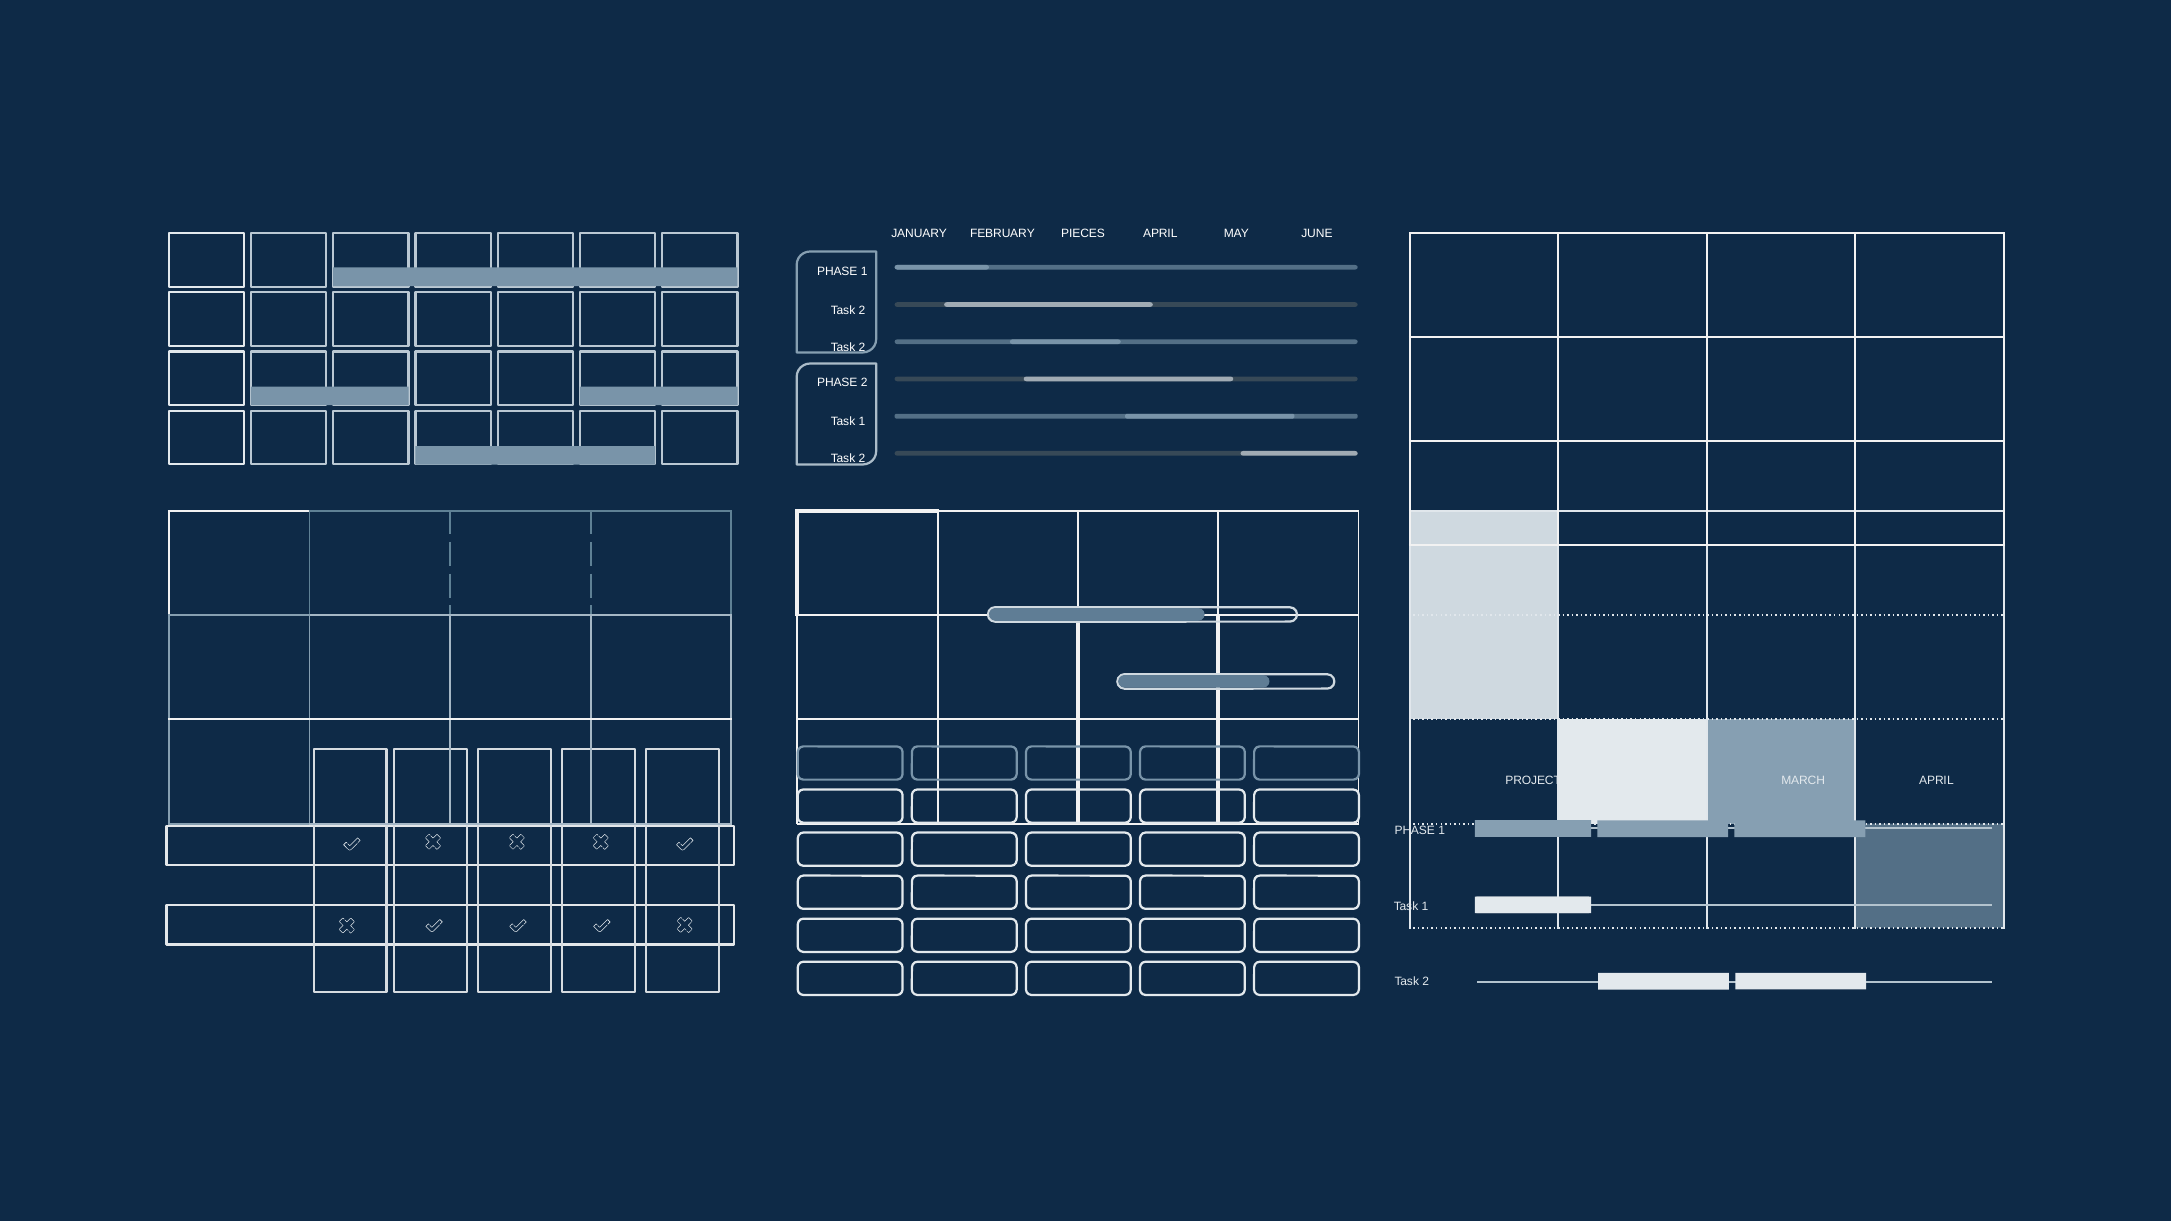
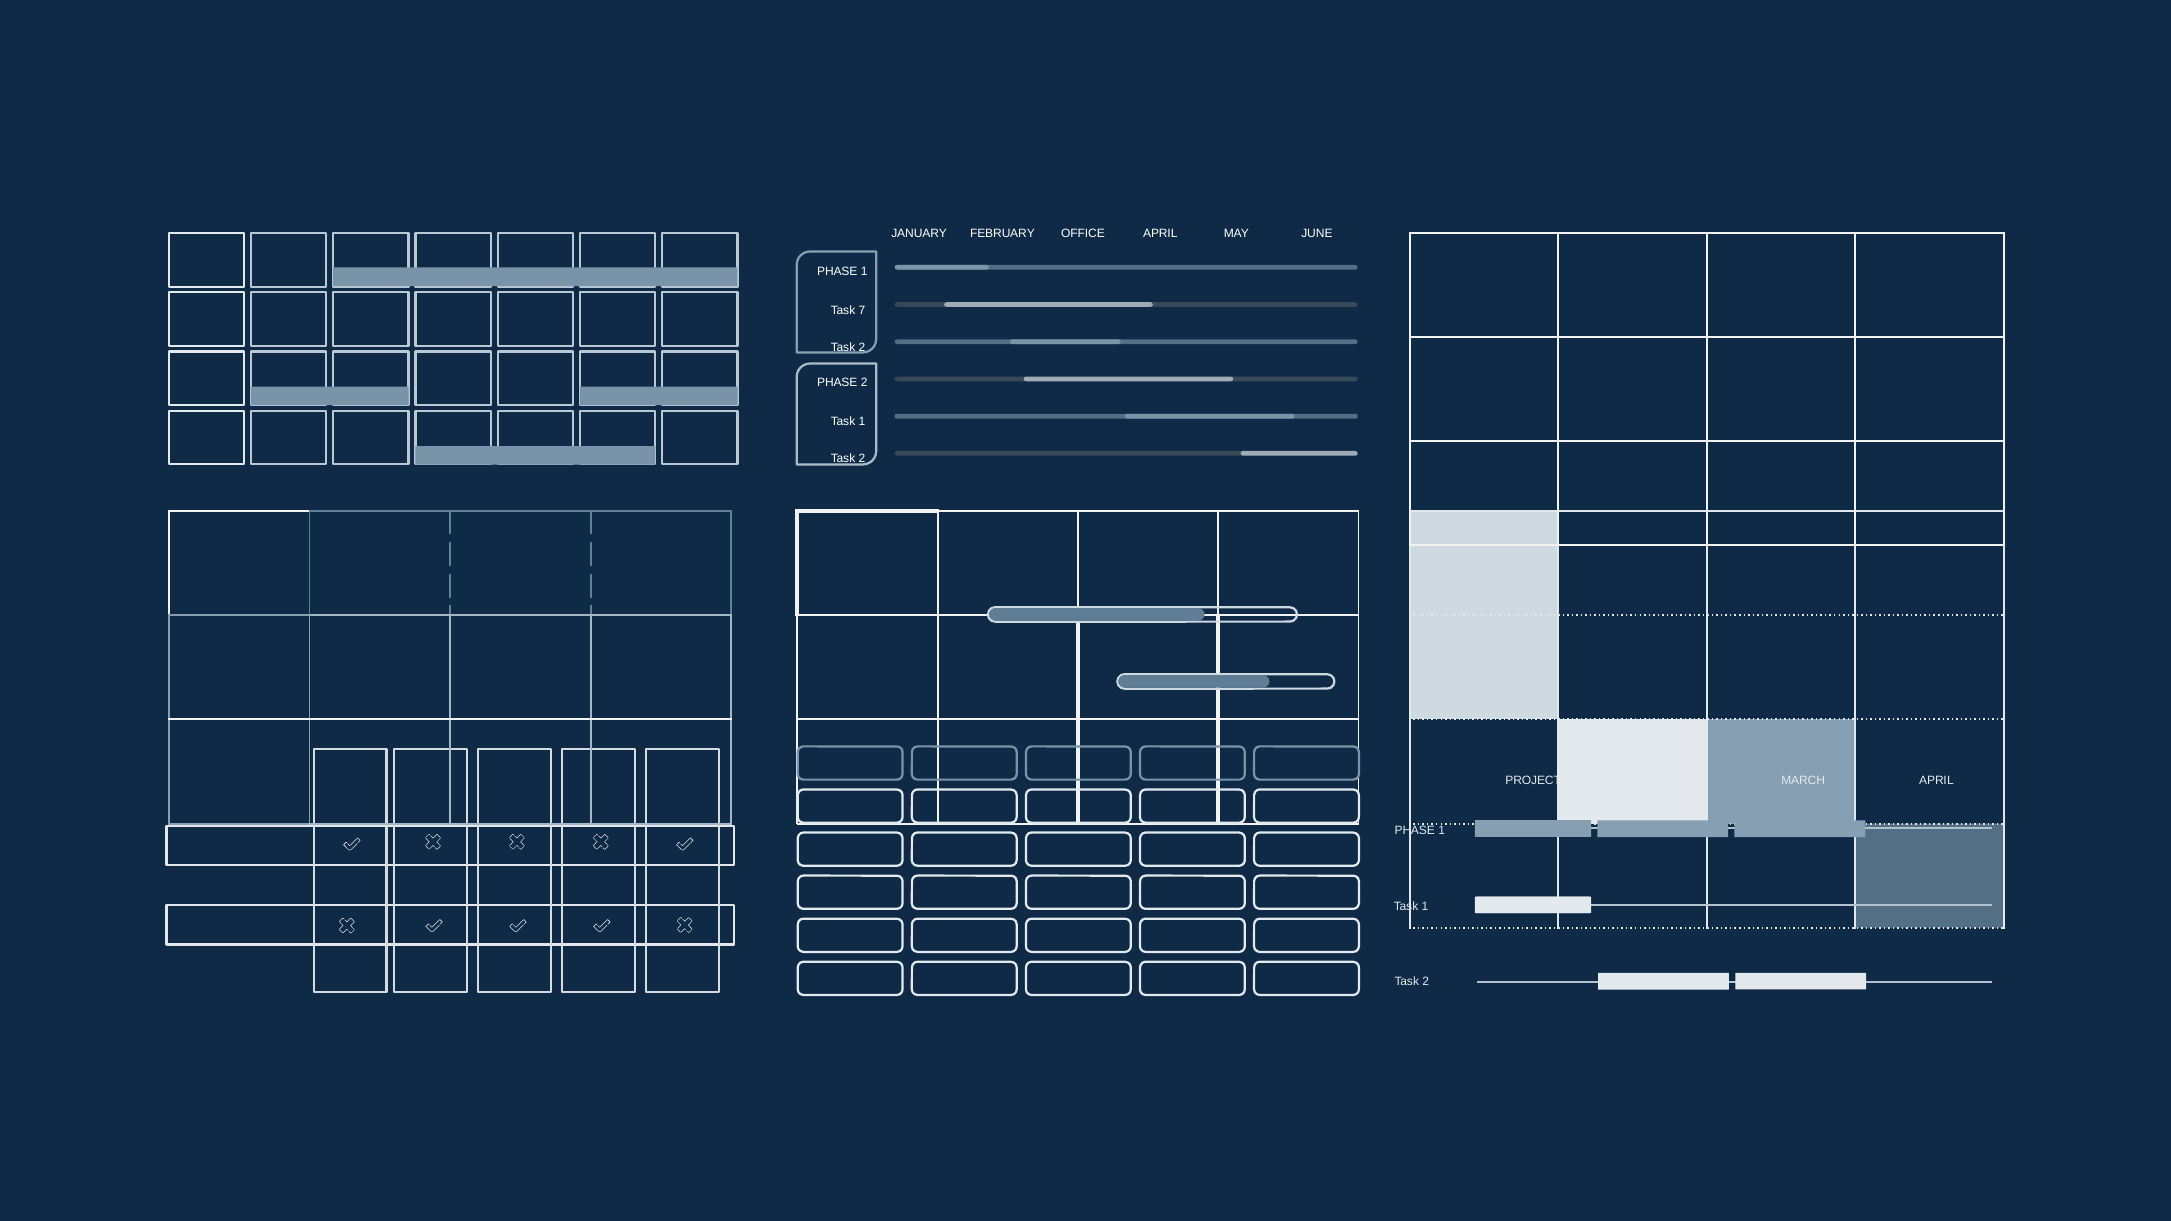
PIECES: PIECES -> OFFICE
2 at (862, 310): 2 -> 7
